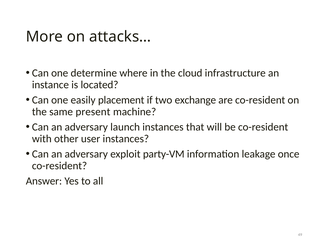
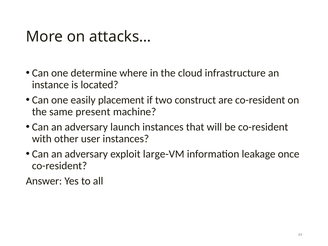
exchange: exchange -> construct
party-VM: party-VM -> large-VM
